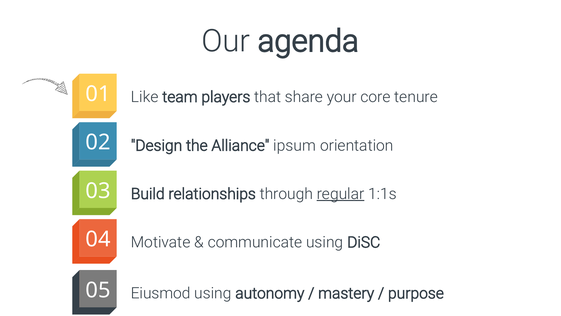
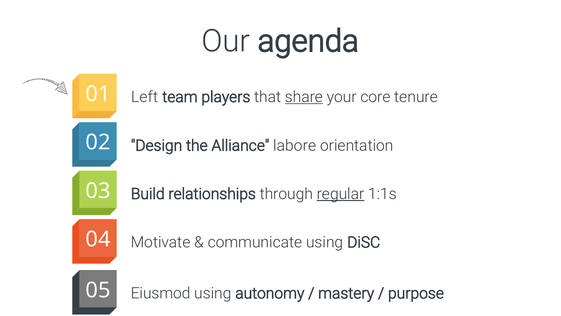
Like: Like -> Left
share underline: none -> present
ipsum: ipsum -> labore
